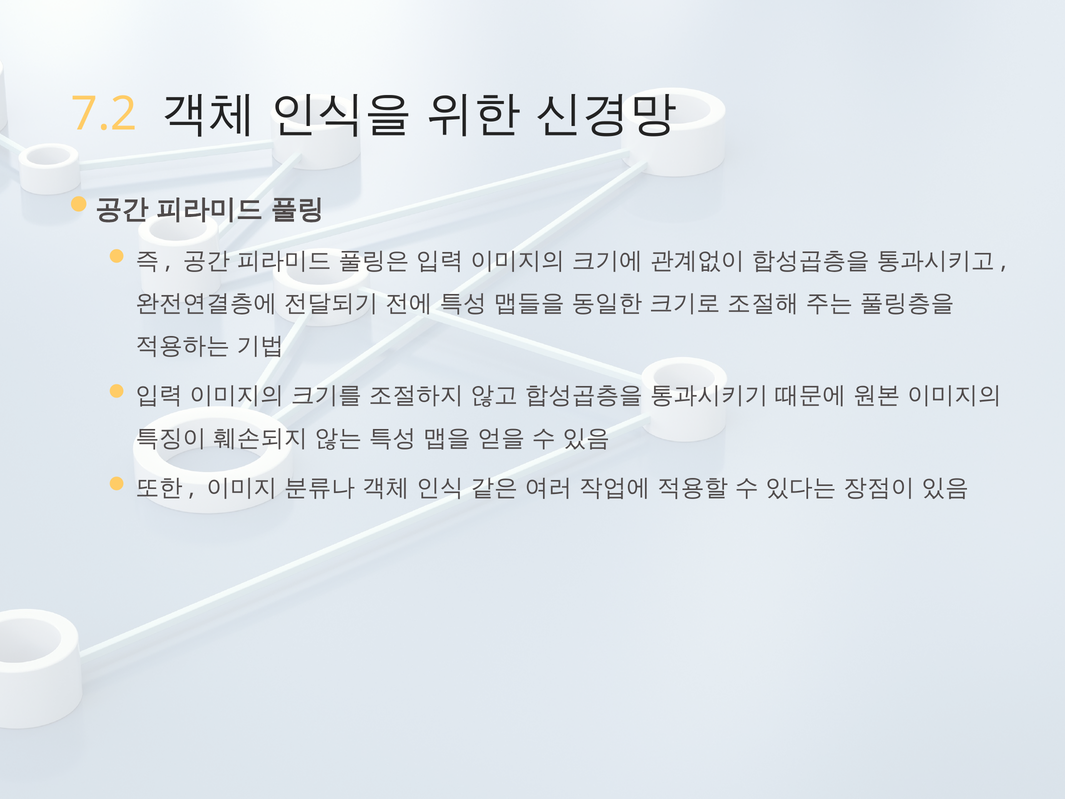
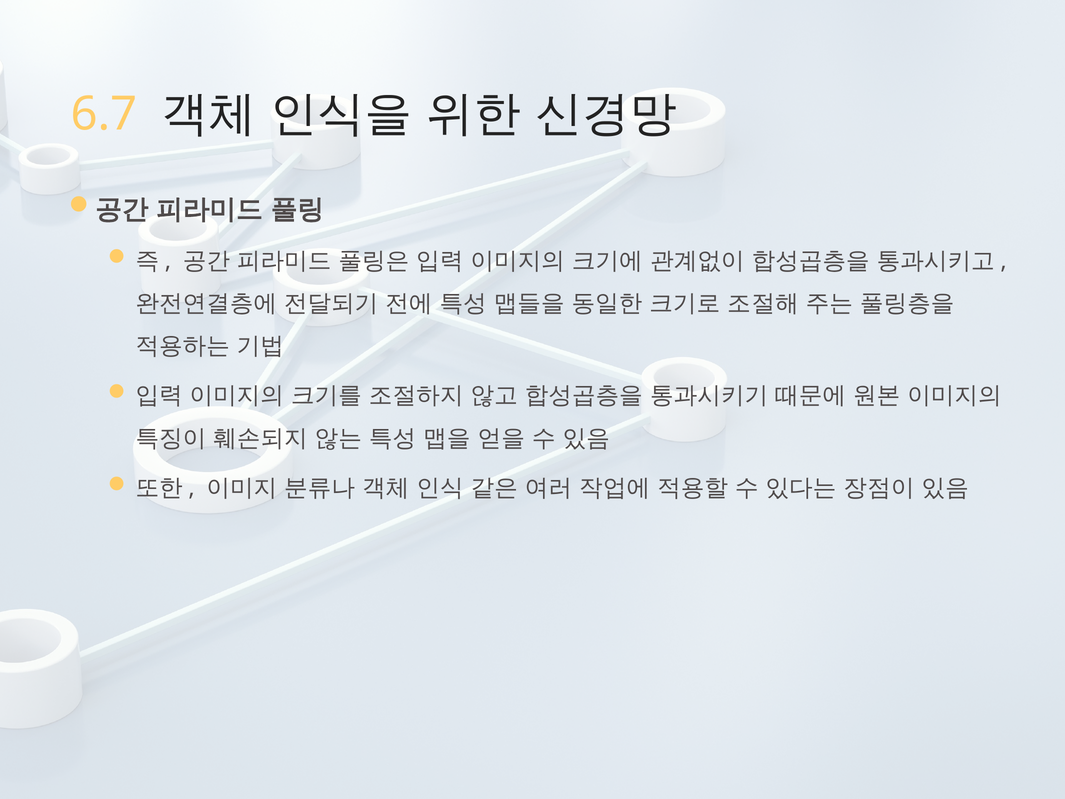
7.2: 7.2 -> 6.7
